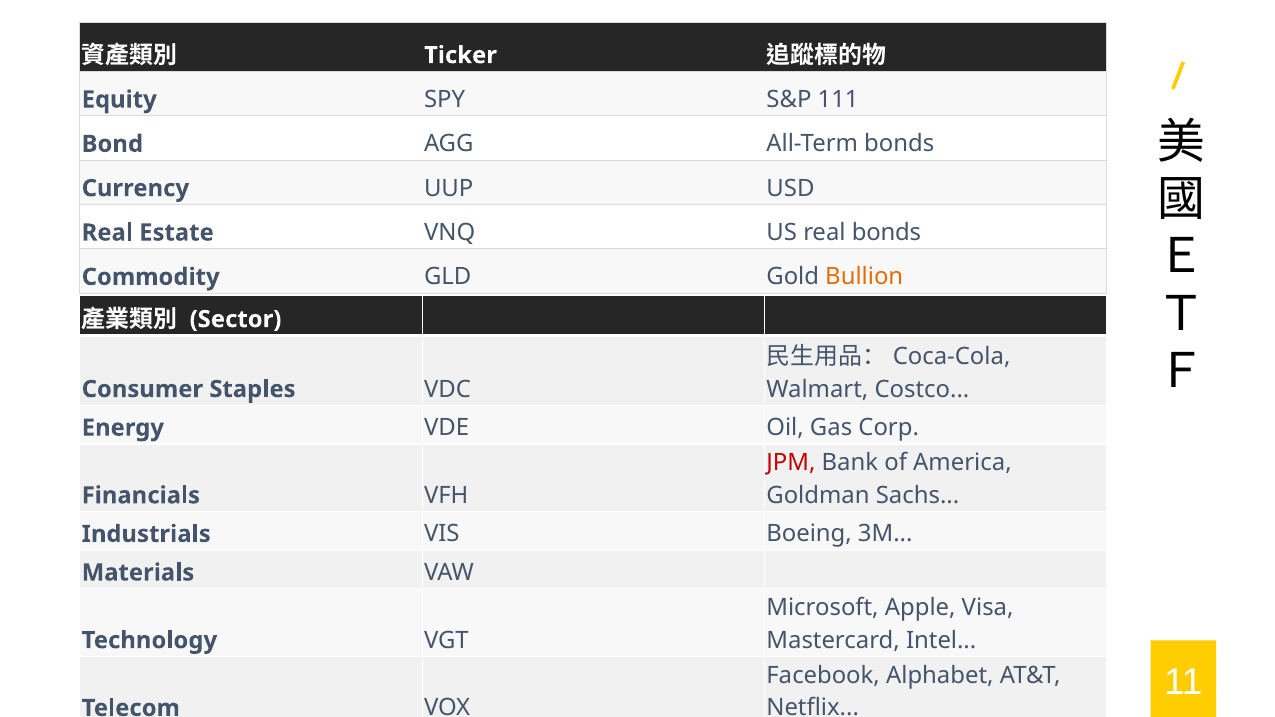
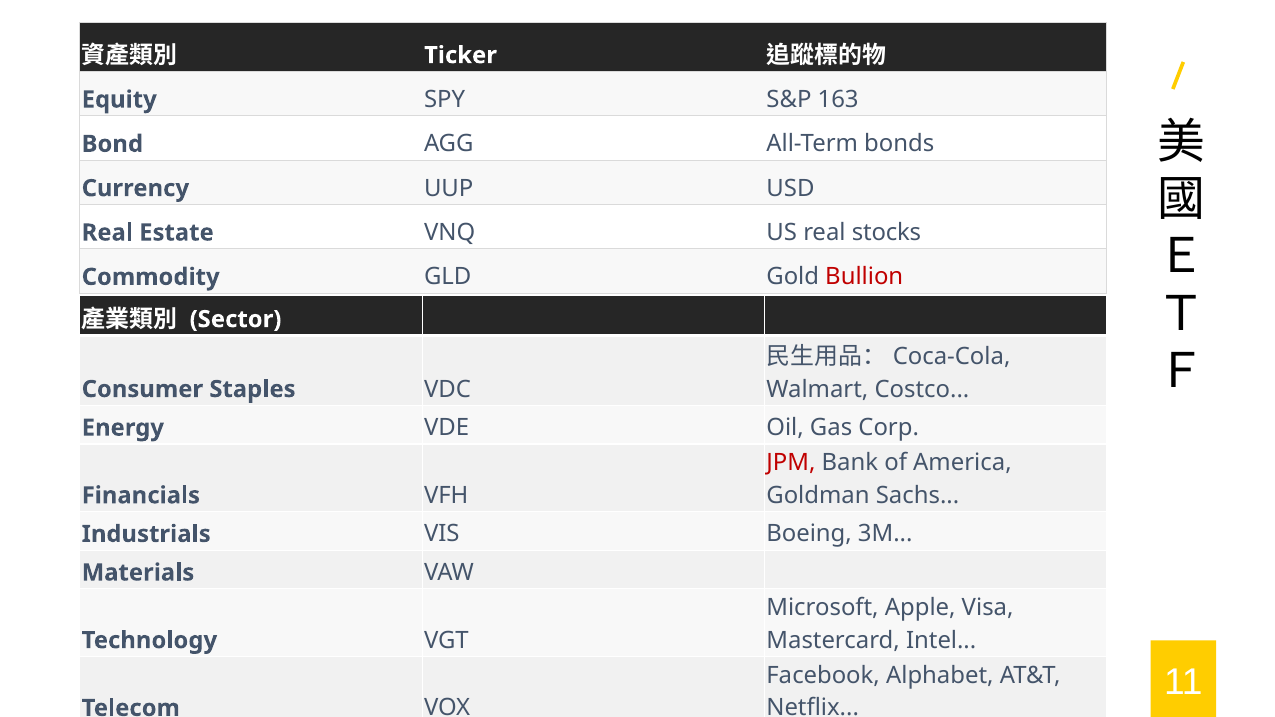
111: 111 -> 163
real bonds: bonds -> stocks
Bullion colour: orange -> red
